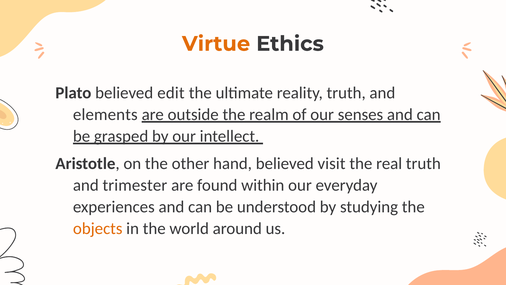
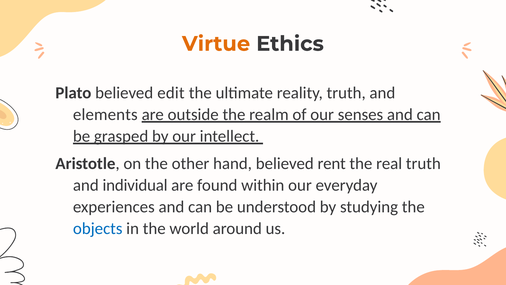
visit: visit -> rent
trimester: trimester -> individual
objects colour: orange -> blue
